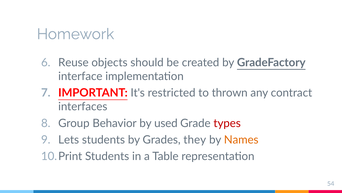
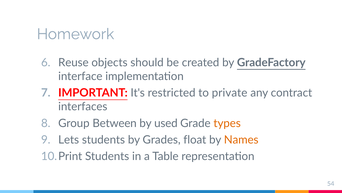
thrown: thrown -> private
Behavior: Behavior -> Between
types colour: red -> orange
they: they -> float
